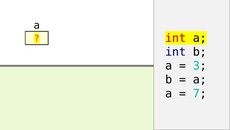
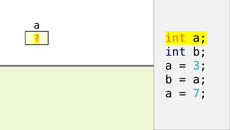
int at (176, 38) colour: red -> orange
